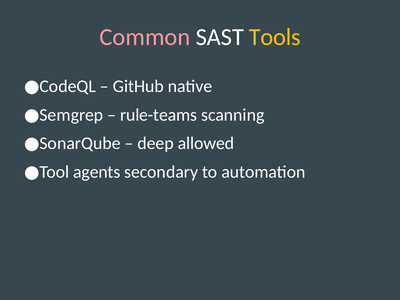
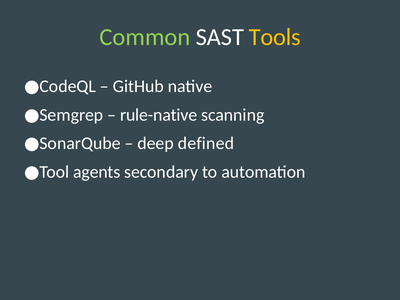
Common colour: pink -> light green
rule-teams: rule-teams -> rule-native
allowed: allowed -> defined
